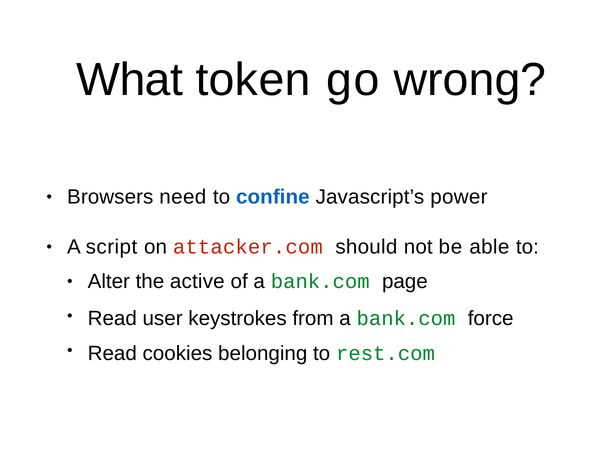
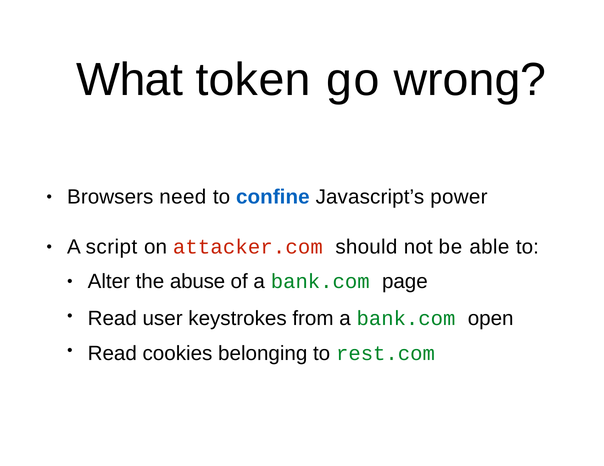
active: active -> abuse
force: force -> open
